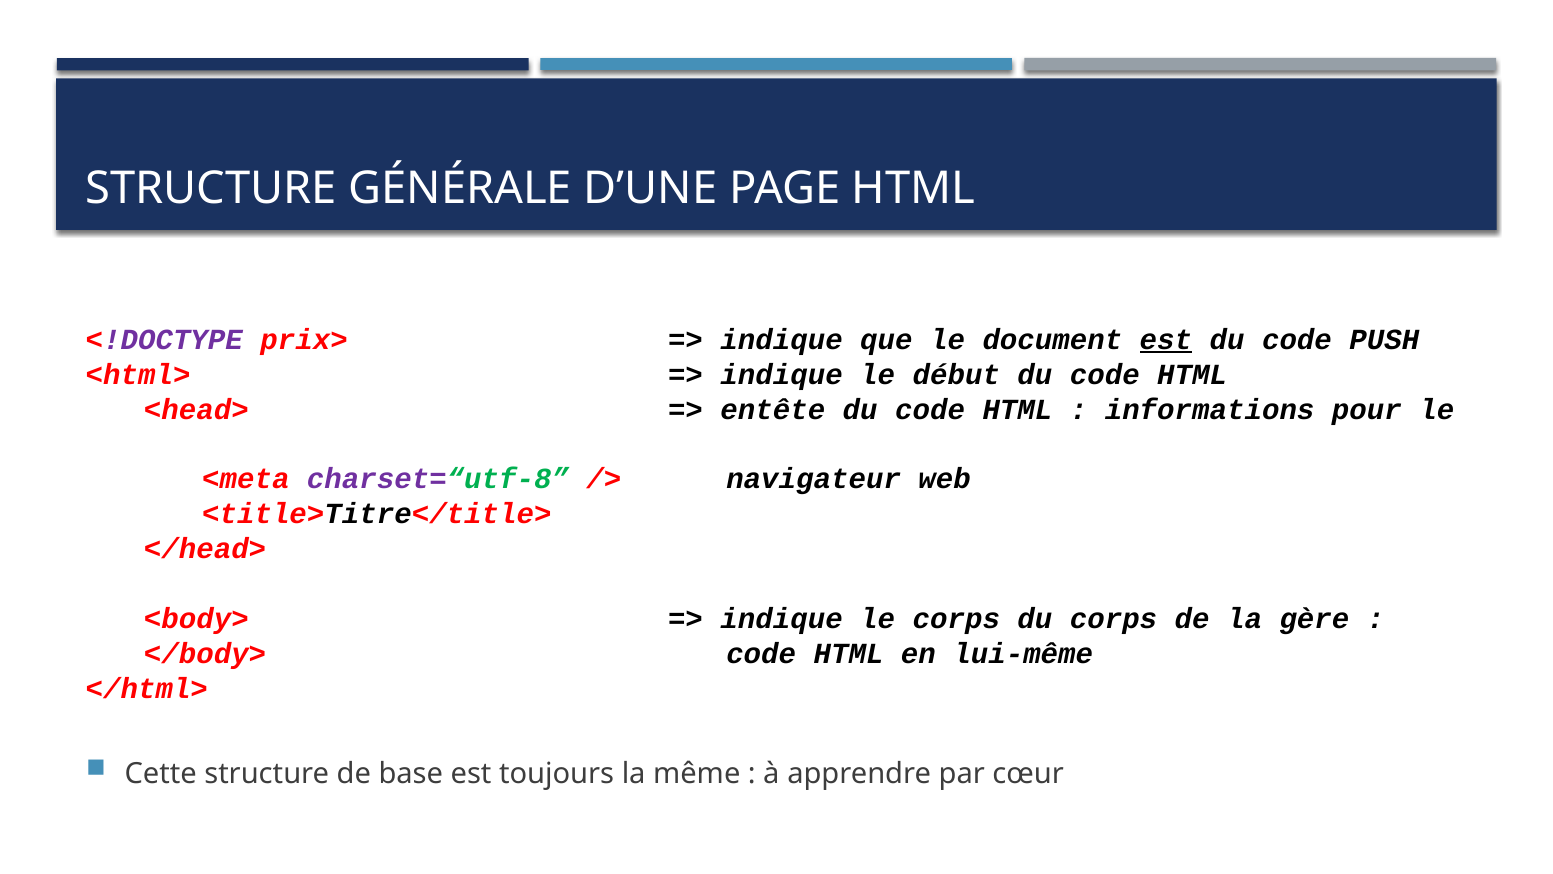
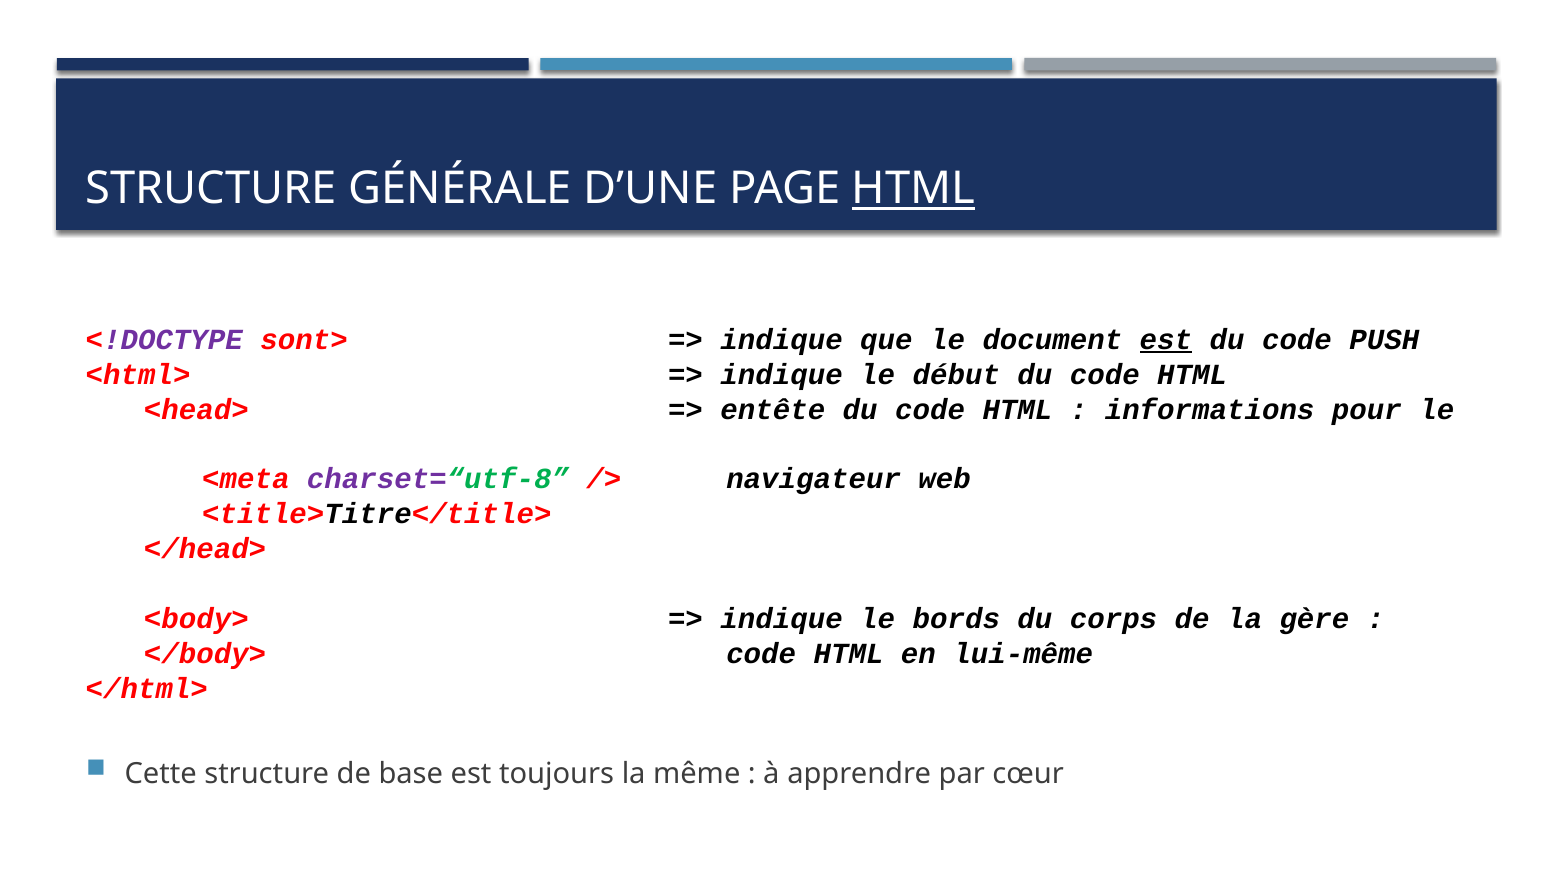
HTML at (914, 189) underline: none -> present
prix>: prix> -> sont>
le corps: corps -> bords
